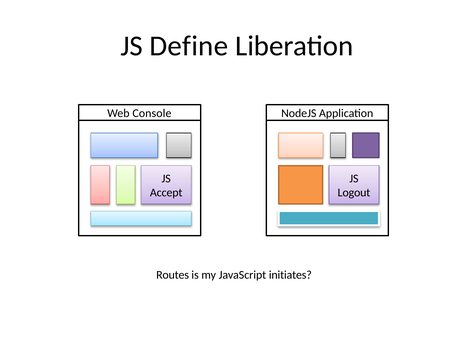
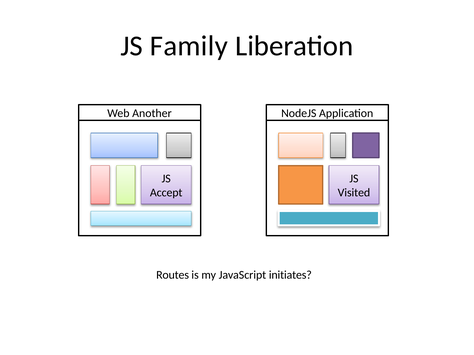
Define: Define -> Family
Console: Console -> Another
Logout: Logout -> Visited
